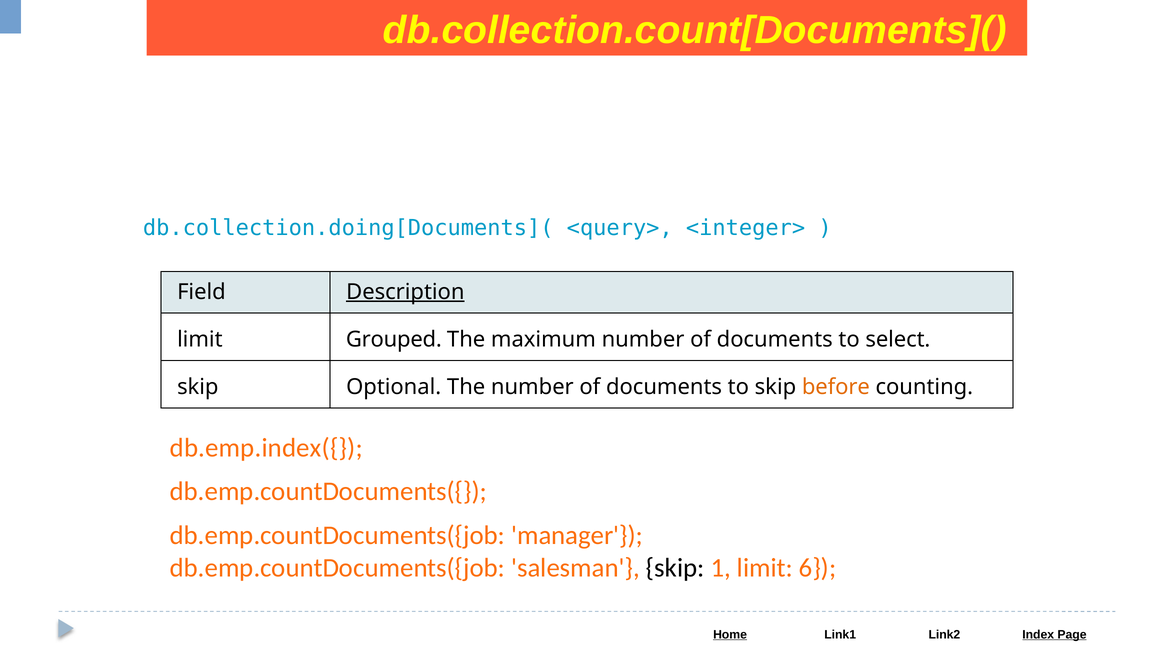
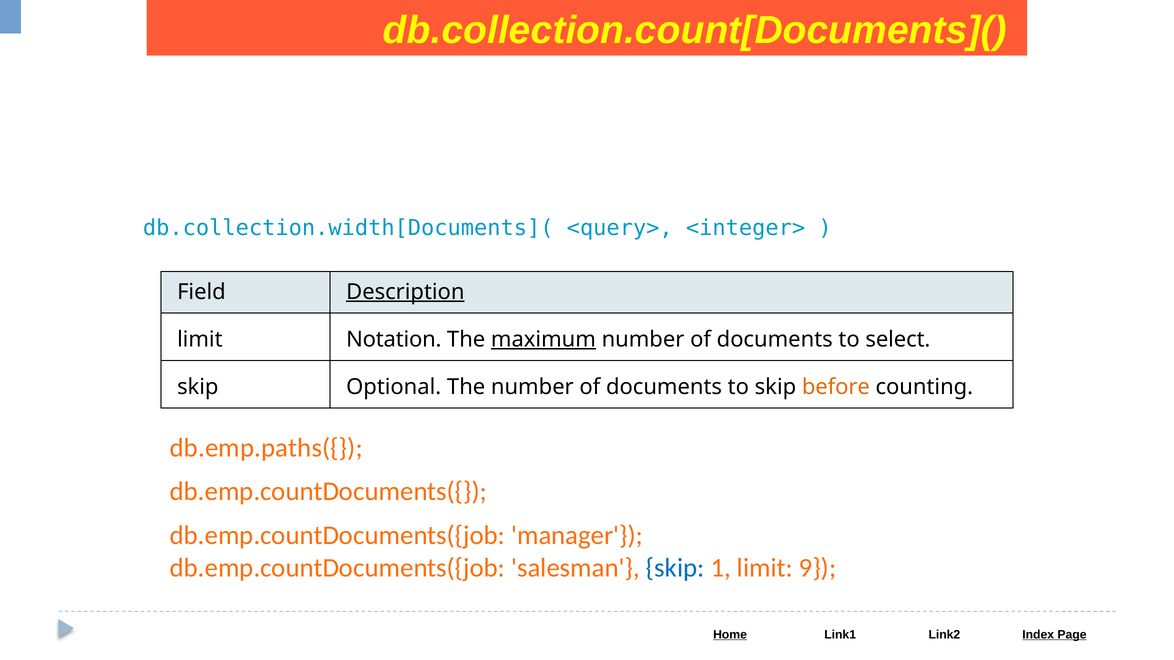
db.collection.doing[Documents](: db.collection.doing[Documents]( -> db.collection.width[Documents](
Grouped: Grouped -> Notation
maximum underline: none -> present
db.emp.index({: db.emp.index({ -> db.emp.paths({
skip at (675, 568) colour: black -> blue
6: 6 -> 9
